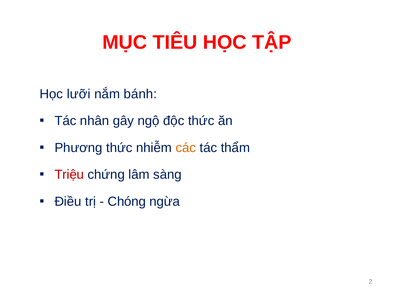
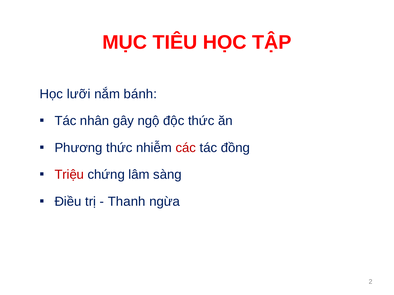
các colour: orange -> red
thẩm: thẩm -> đồng
Chóng: Chóng -> Thanh
